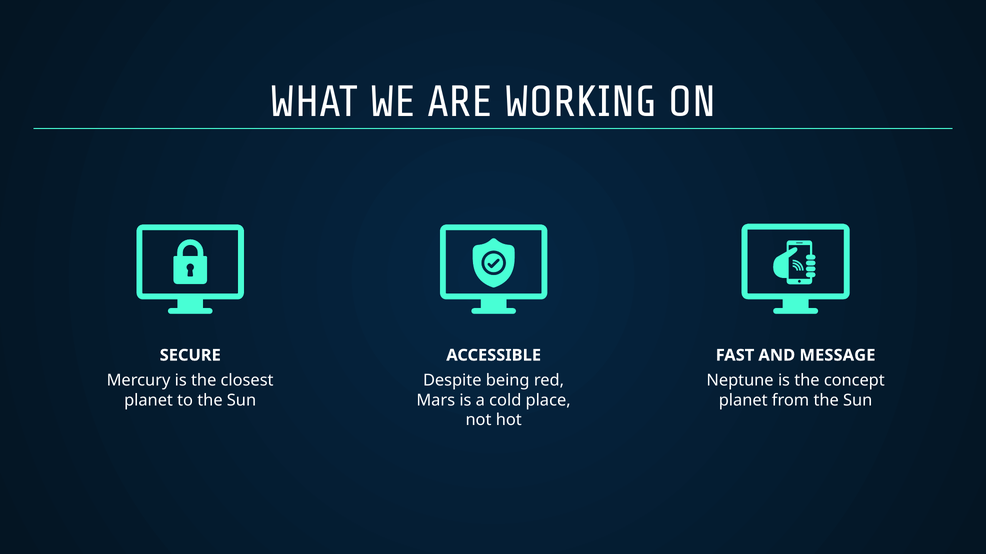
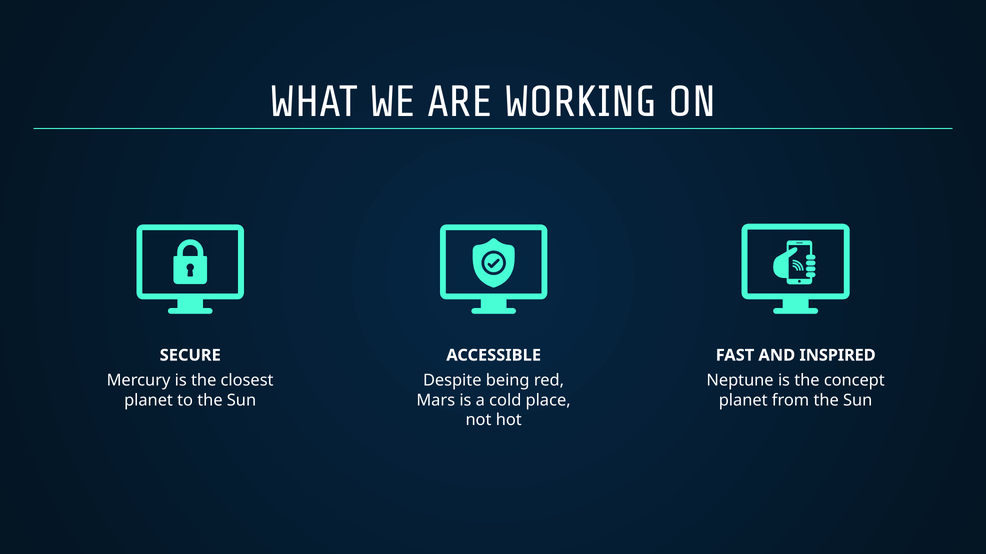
MESSAGE: MESSAGE -> INSPIRED
